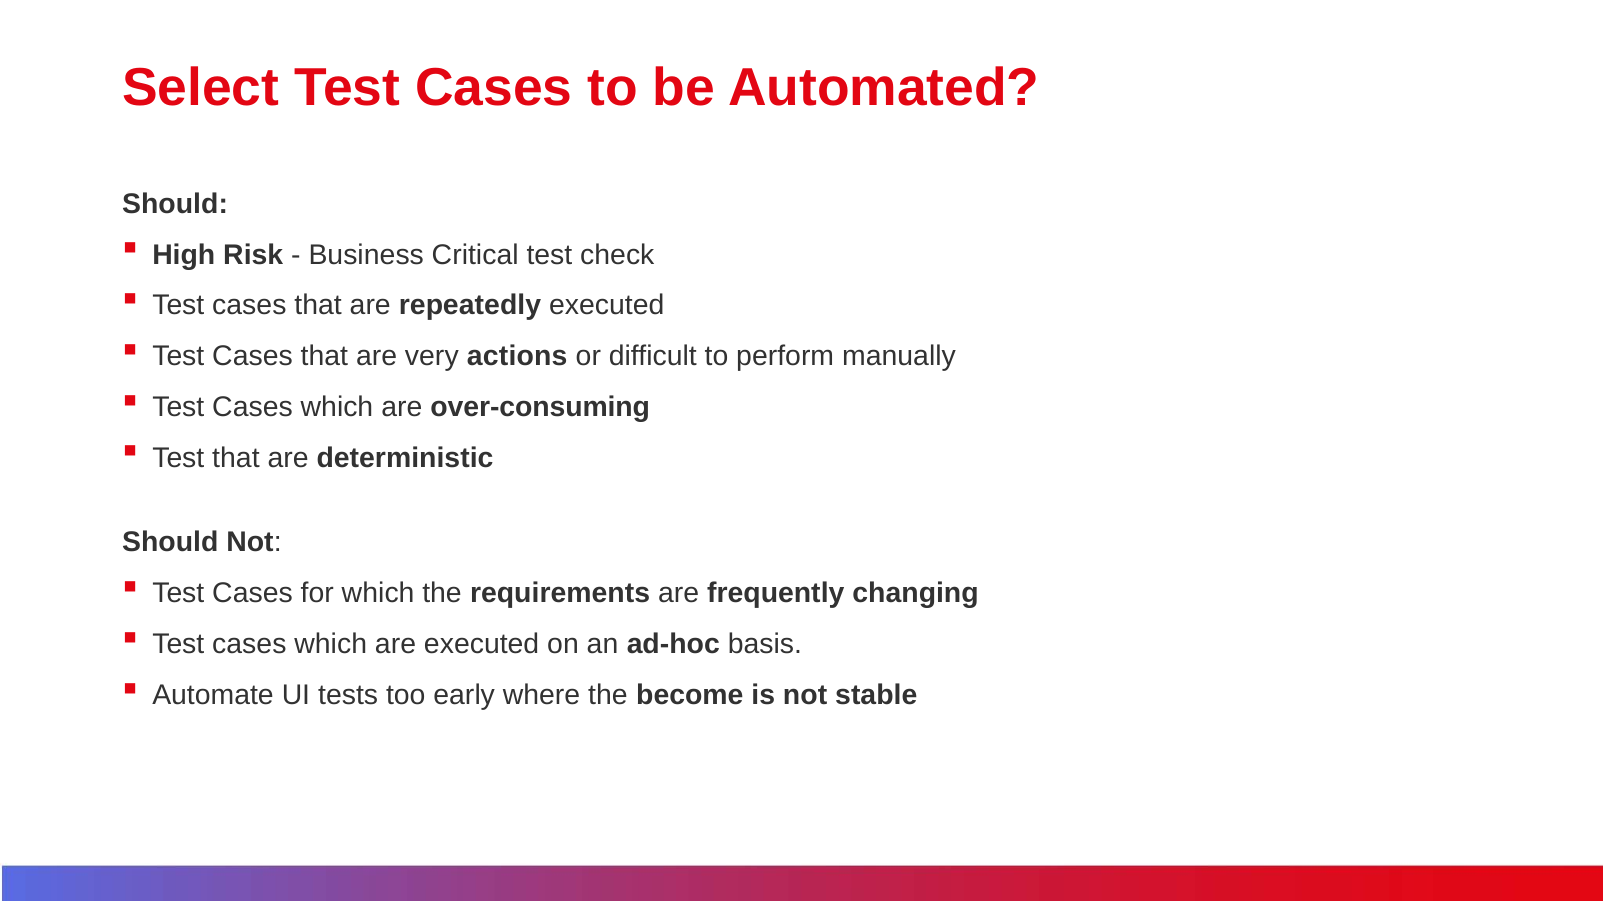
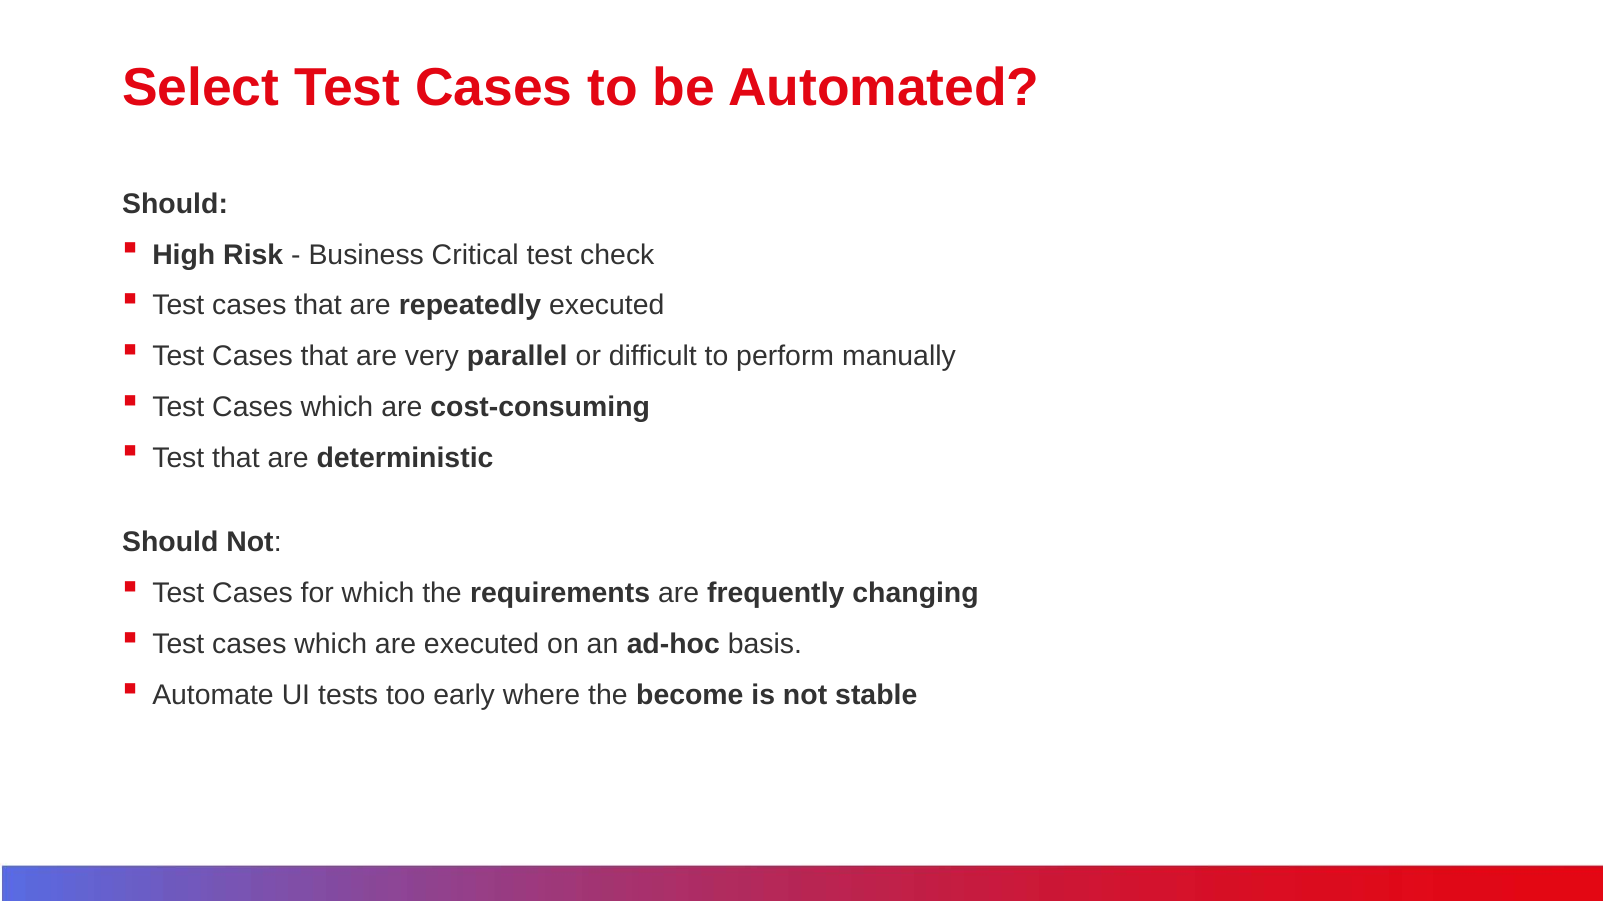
actions: actions -> parallel
over-consuming: over-consuming -> cost-consuming
